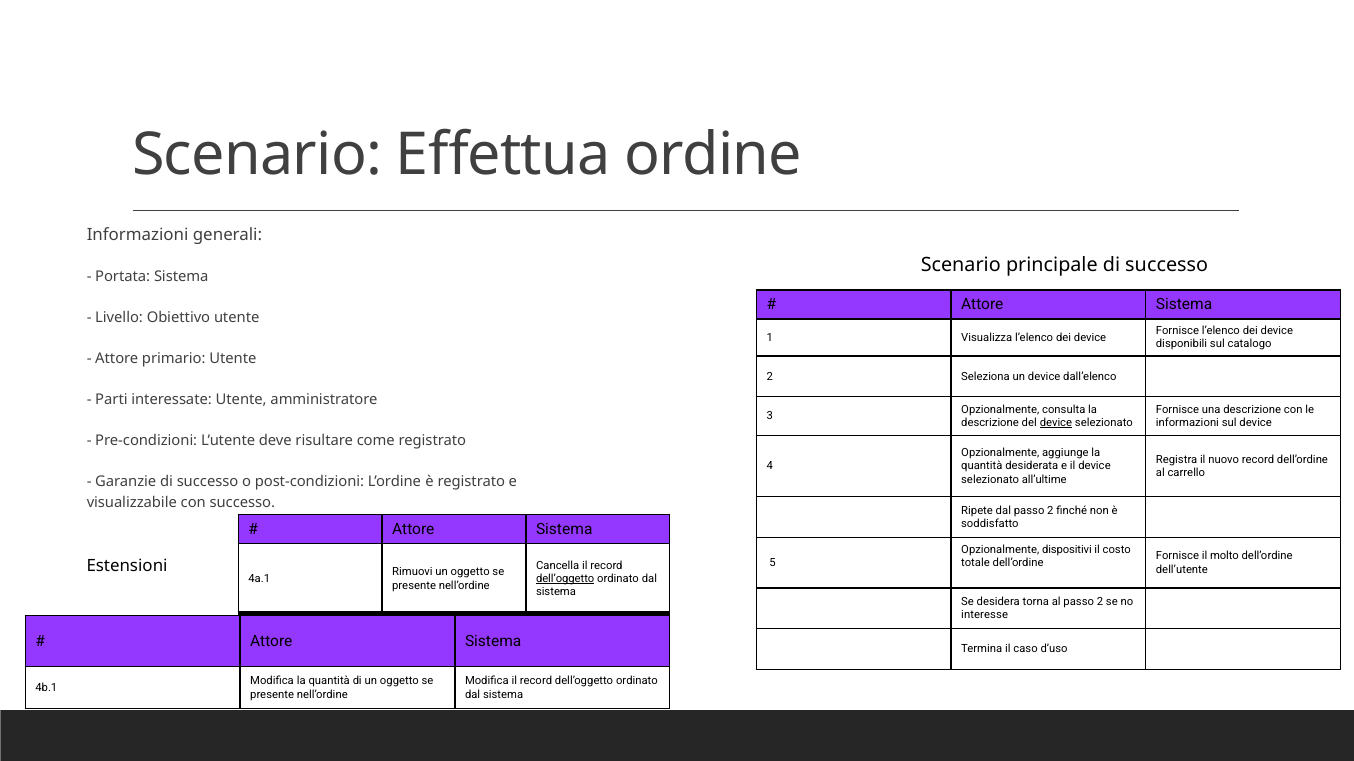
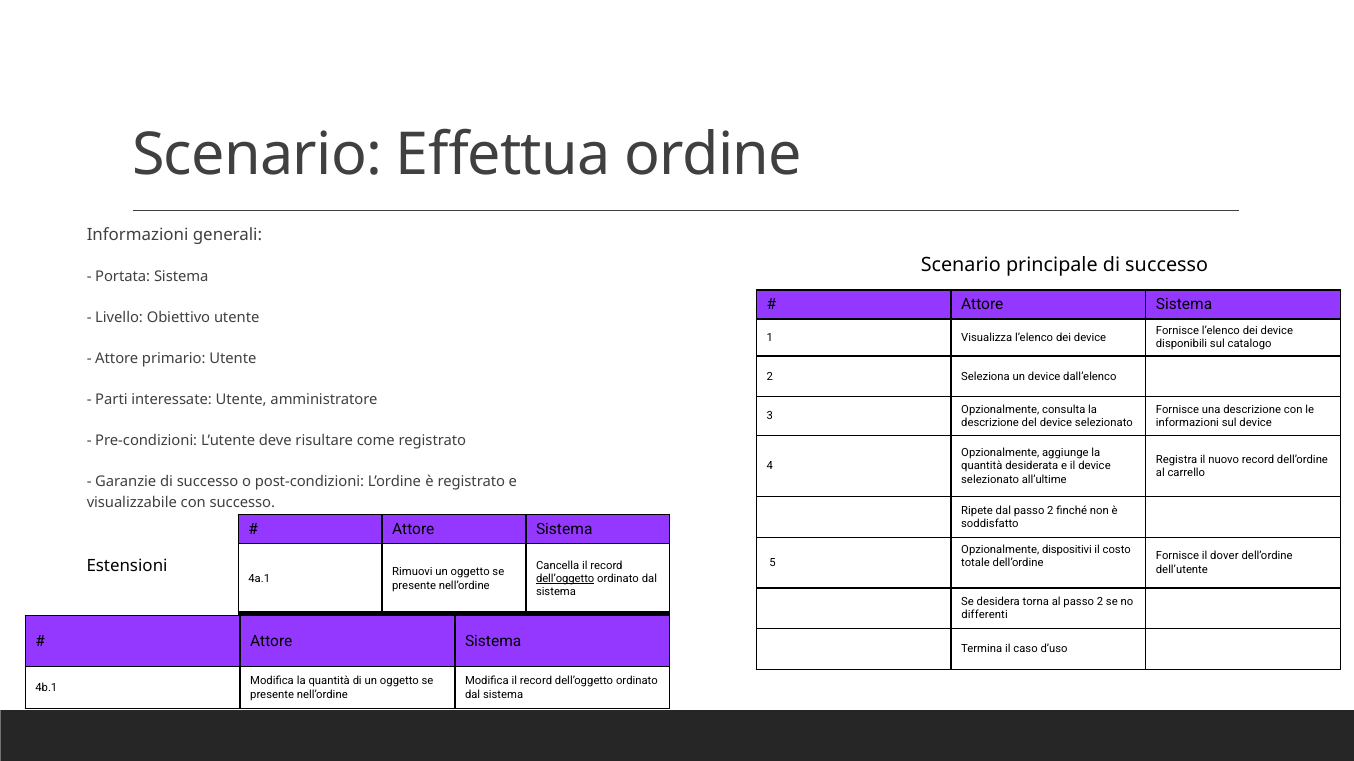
device at (1056, 423) underline: present -> none
molto: molto -> dover
interesse: interesse -> differenti
